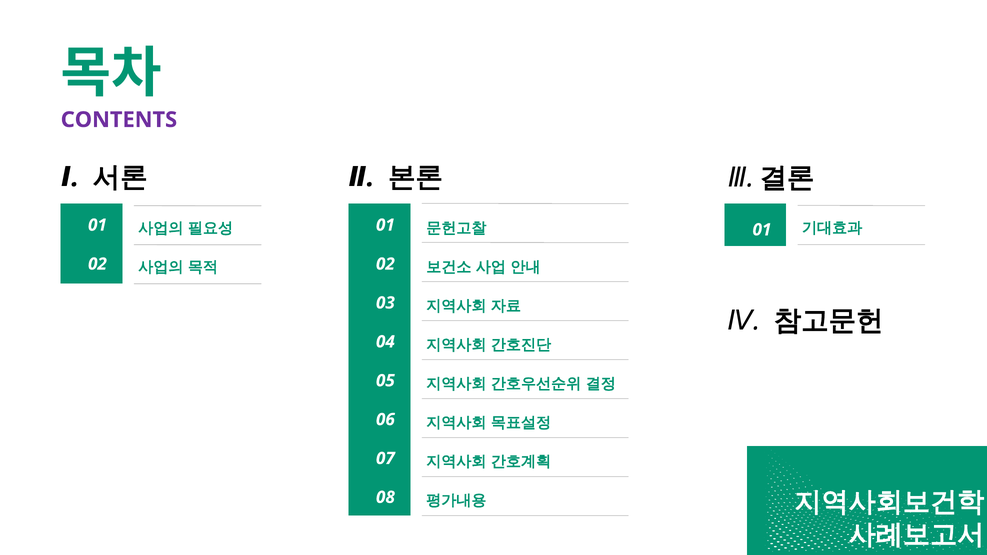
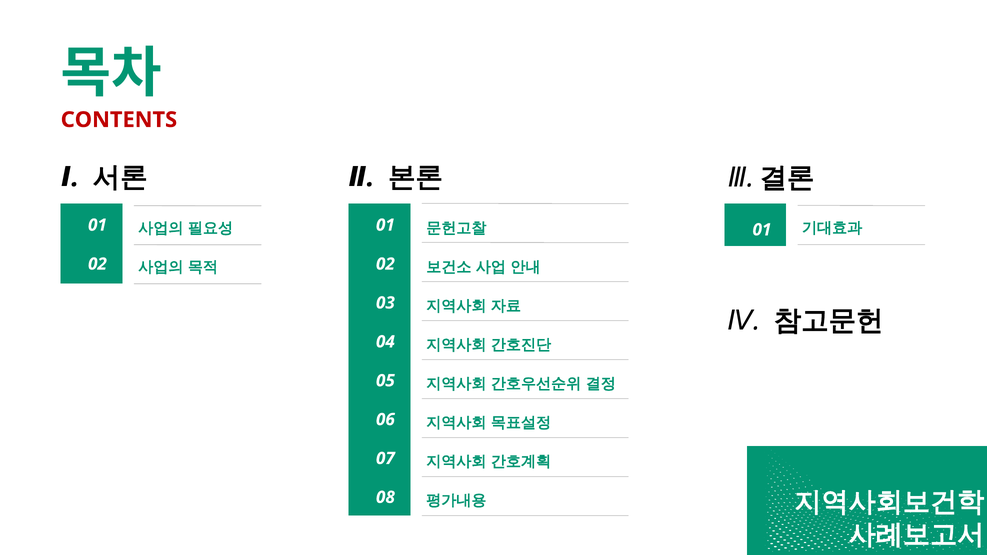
CONTENTS colour: purple -> red
